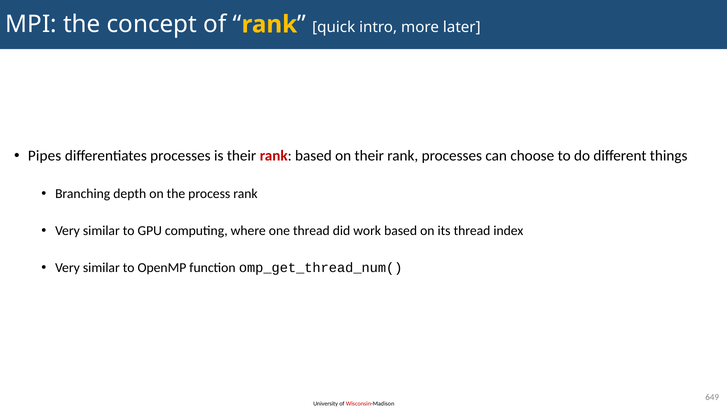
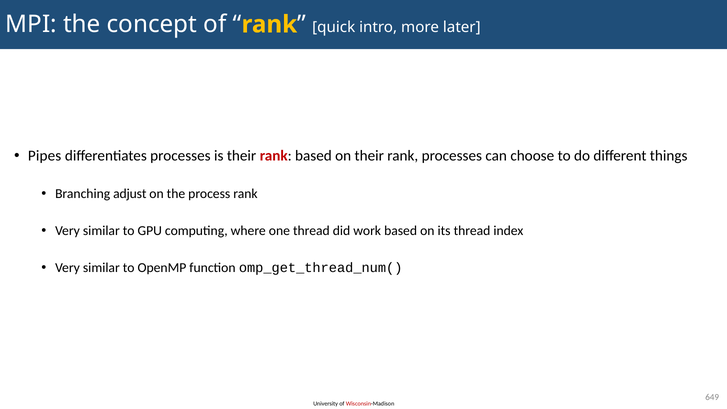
depth: depth -> adjust
